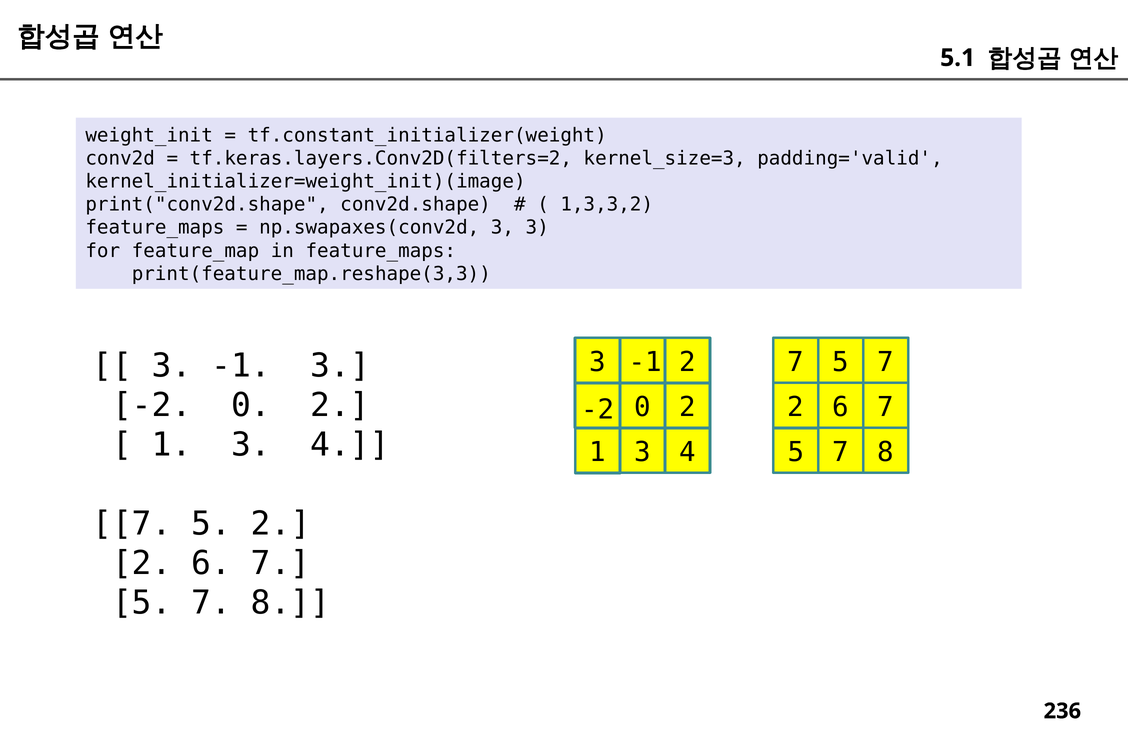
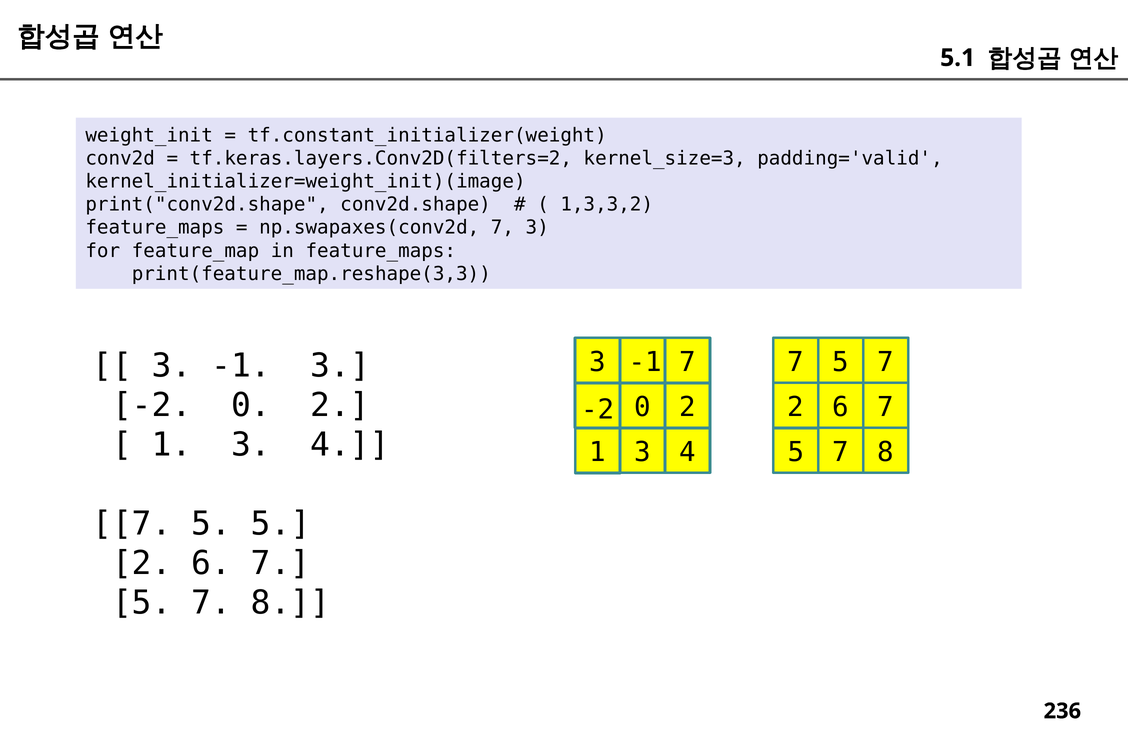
np.swapaxes(conv2d 3: 3 -> 7
3 2: 2 -> 7
5 2: 2 -> 5
